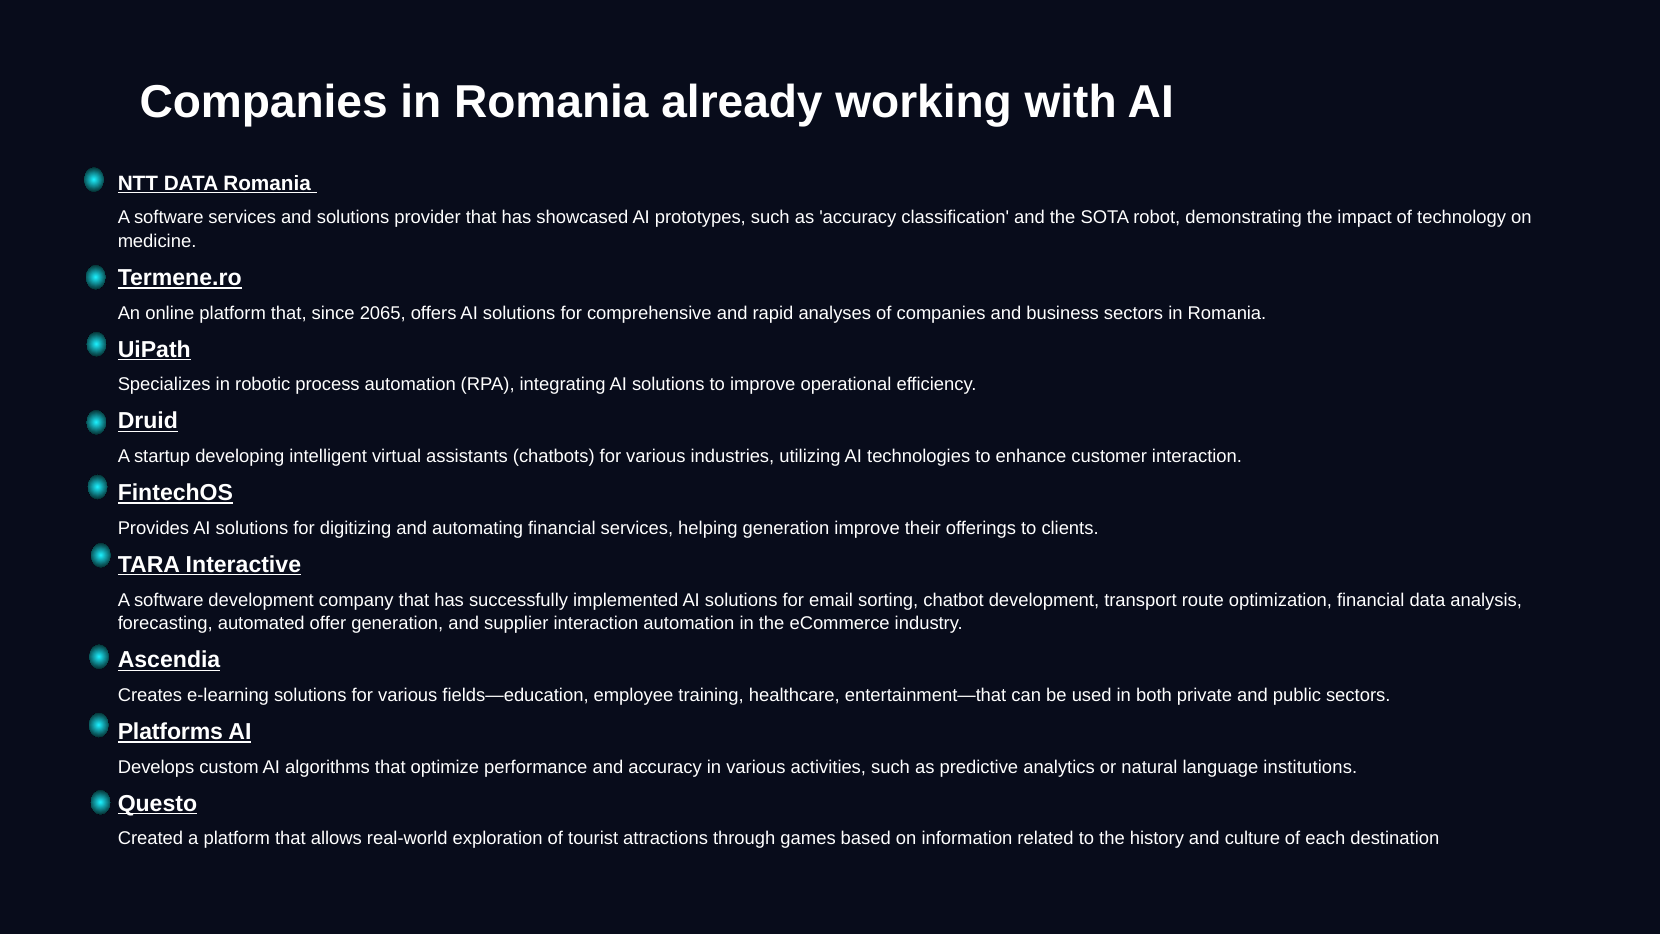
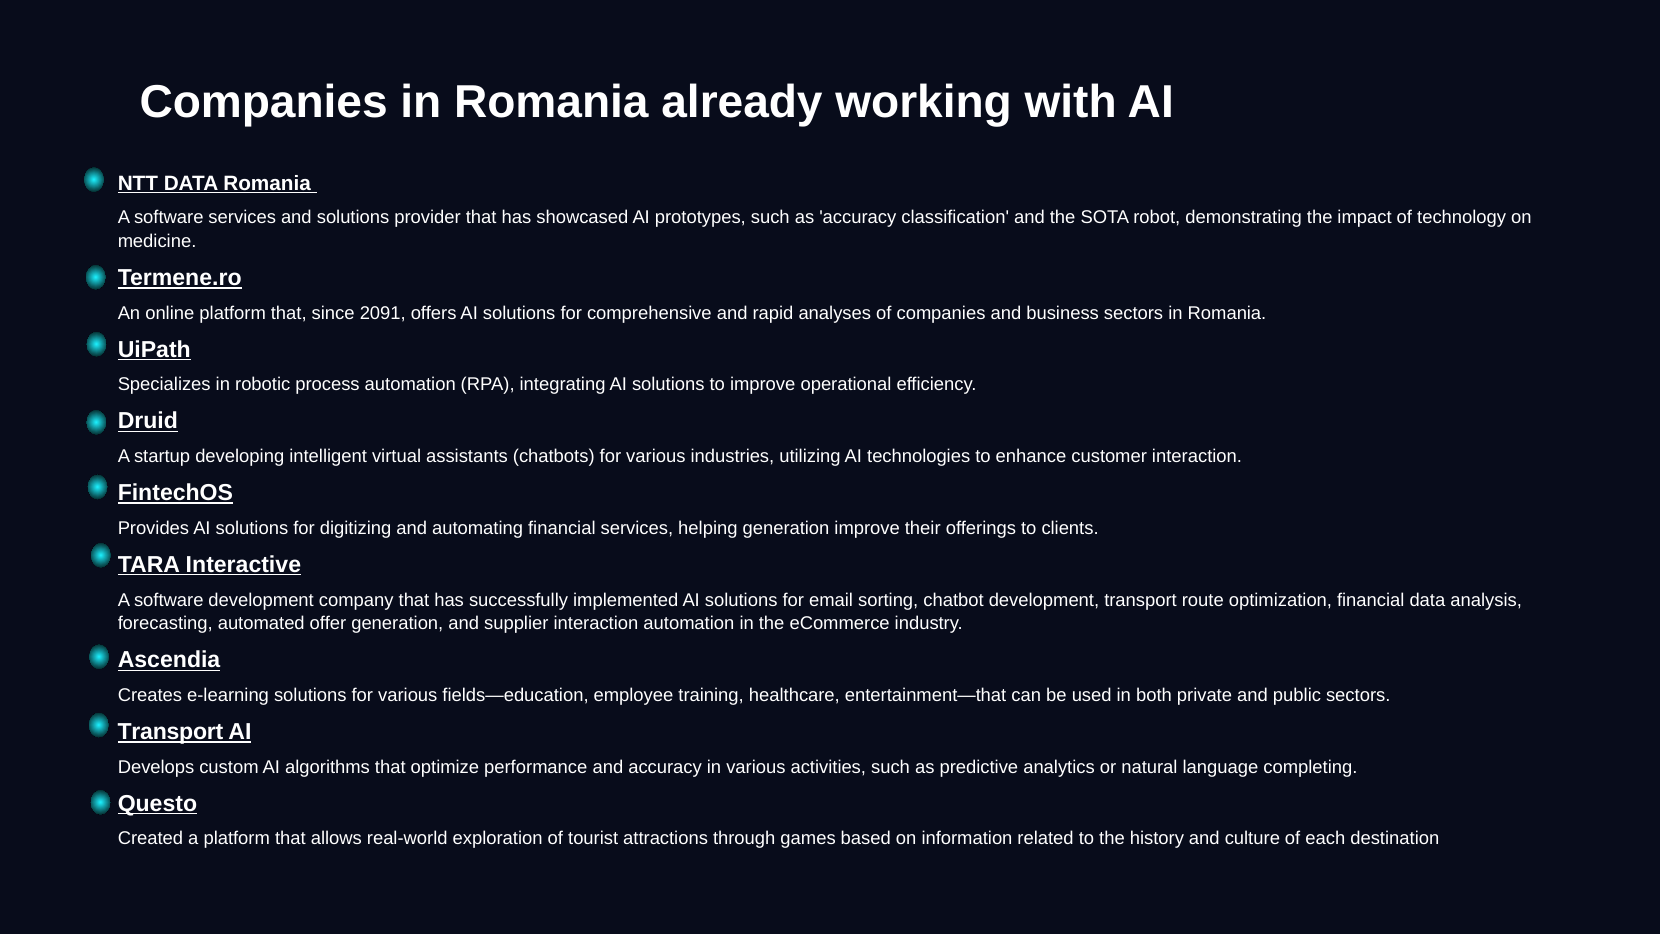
2065: 2065 -> 2091
Platforms at (170, 732): Platforms -> Transport
institutions: institutions -> completing
